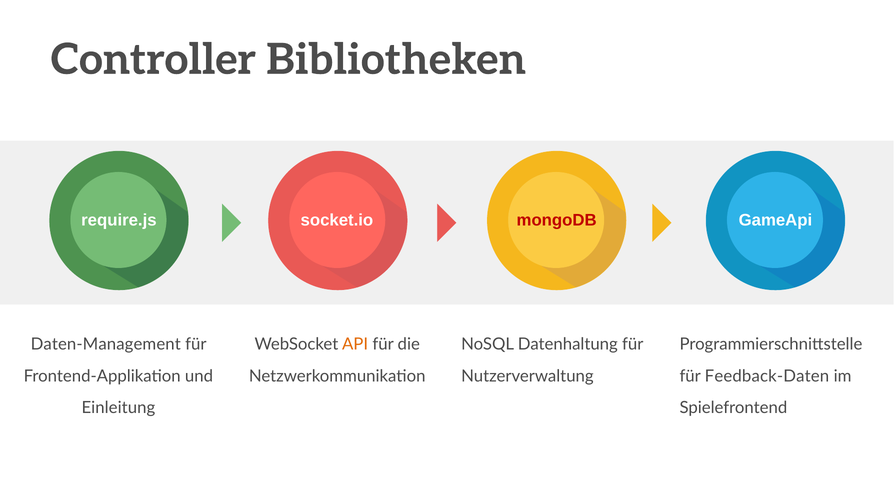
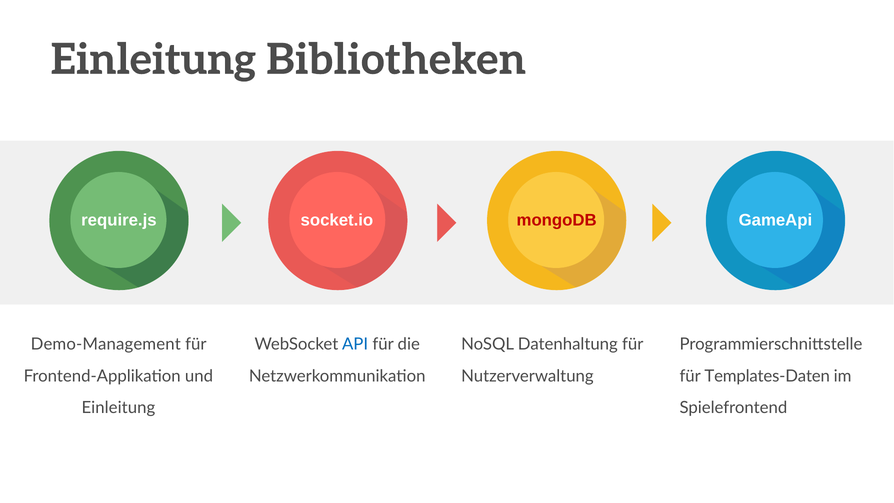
Controller at (153, 60): Controller -> Einleitung
Daten-Management: Daten-Management -> Demo-Management
API colour: orange -> blue
Feedback-Daten: Feedback-Daten -> Templates-Daten
